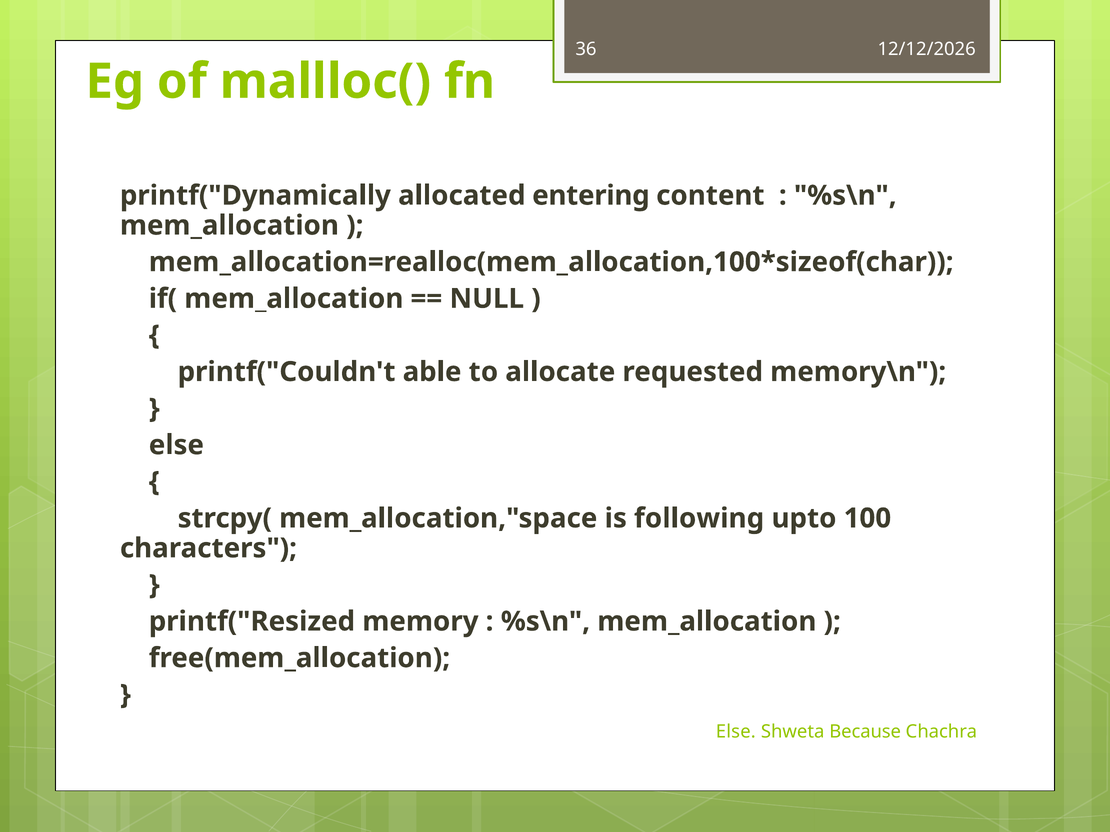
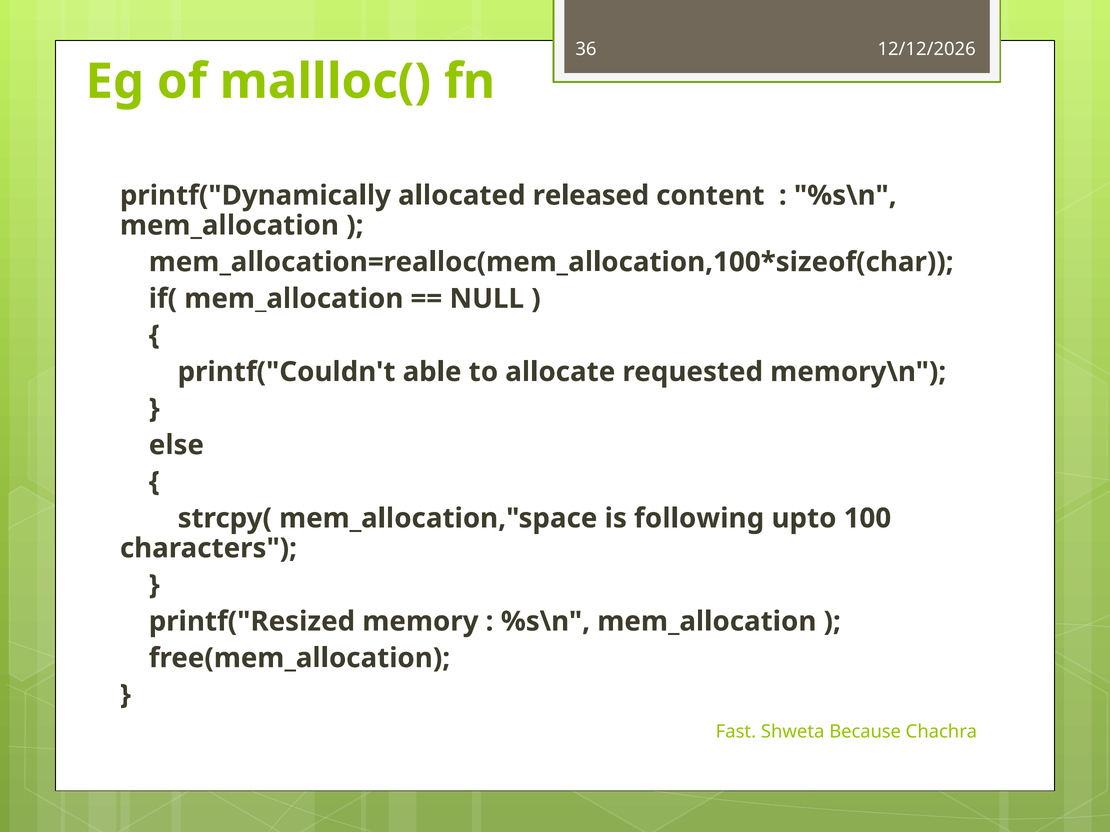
entering: entering -> released
Else at (736, 732): Else -> Fast
